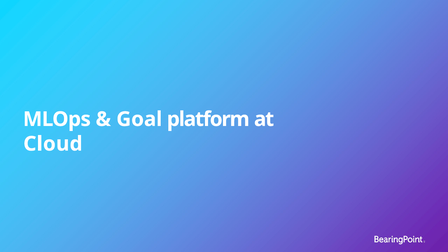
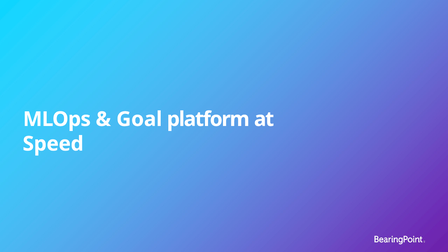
Cloud: Cloud -> Speed
